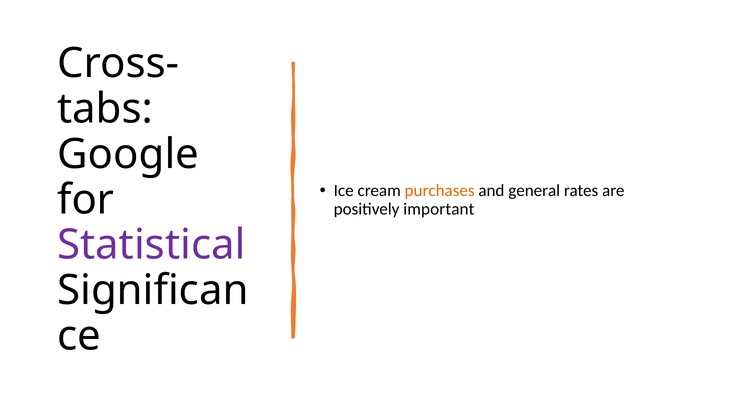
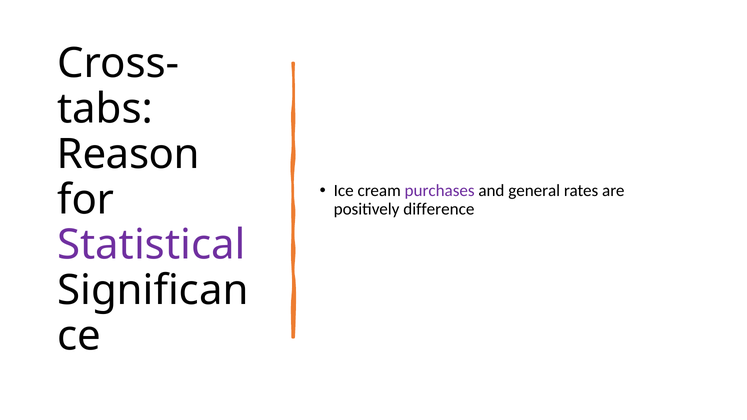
Google: Google -> Reason
purchases colour: orange -> purple
important: important -> difference
